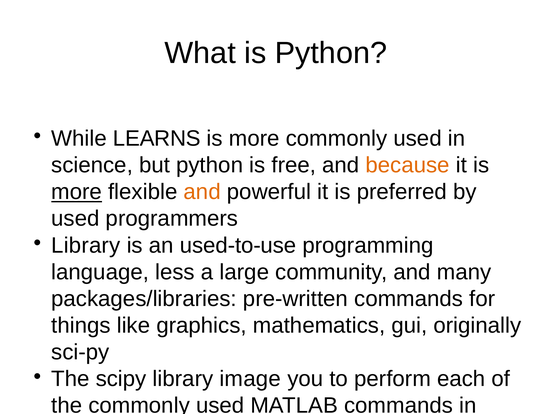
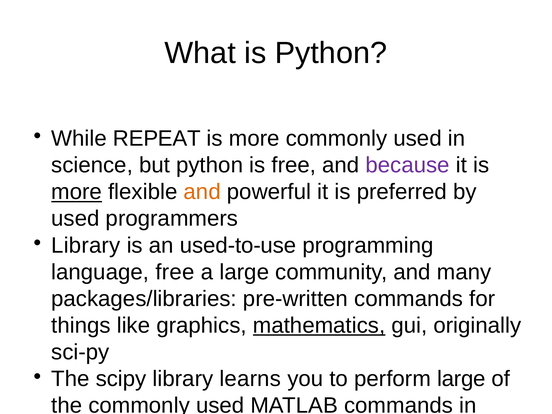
LEARNS: LEARNS -> REPEAT
because colour: orange -> purple
language less: less -> free
mathematics underline: none -> present
image: image -> learns
perform each: each -> large
